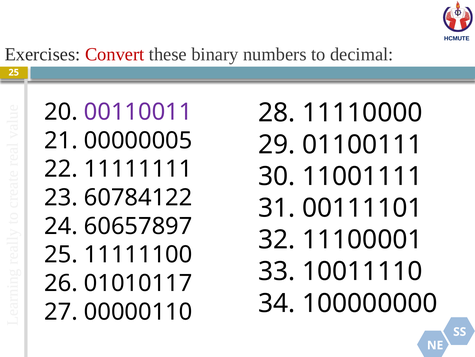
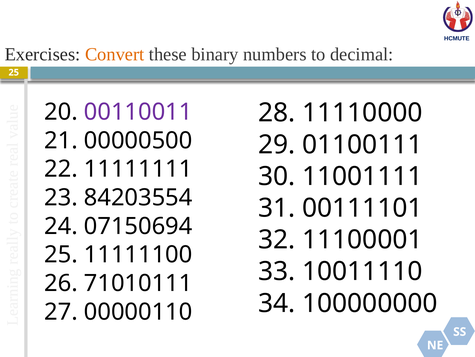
Convert colour: red -> orange
00000005: 00000005 -> 00000500
60784122: 60784122 -> 84203554
60657897: 60657897 -> 07150694
01010117: 01010117 -> 71010111
